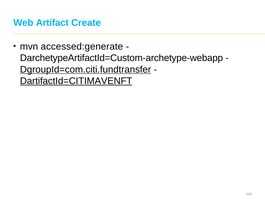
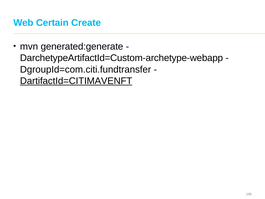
Artifact: Artifact -> Certain
accessed:generate: accessed:generate -> generated:generate
DgroupId=com.citi.fundtransfer underline: present -> none
